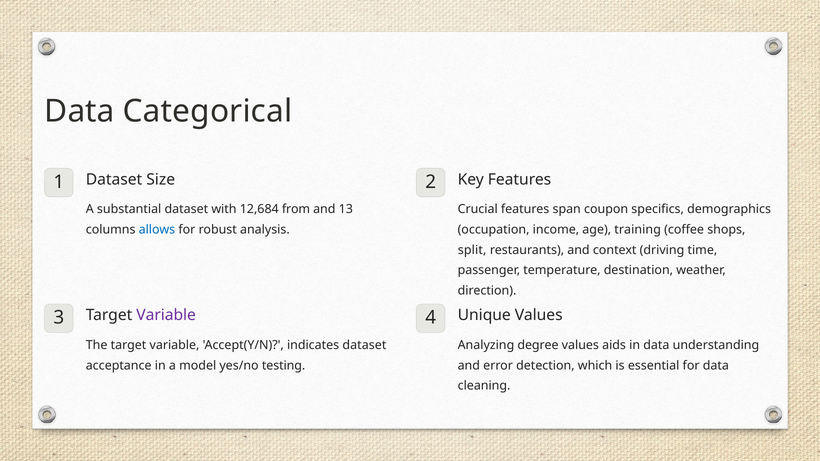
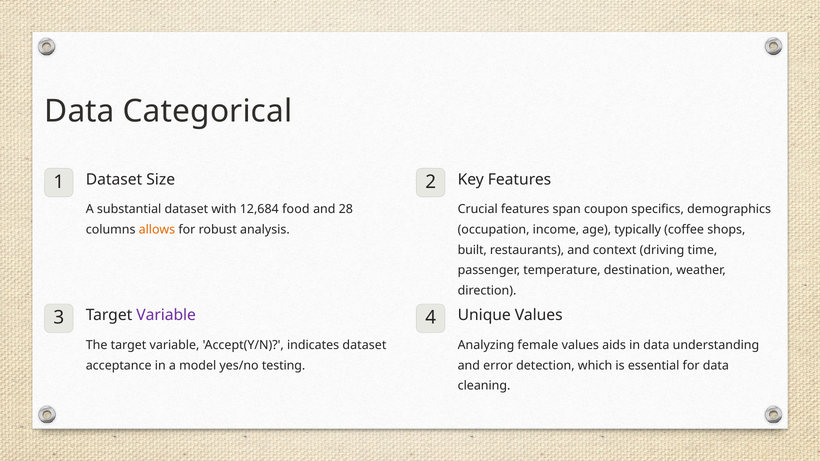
from: from -> food
13: 13 -> 28
allows colour: blue -> orange
training: training -> typically
split: split -> built
degree: degree -> female
